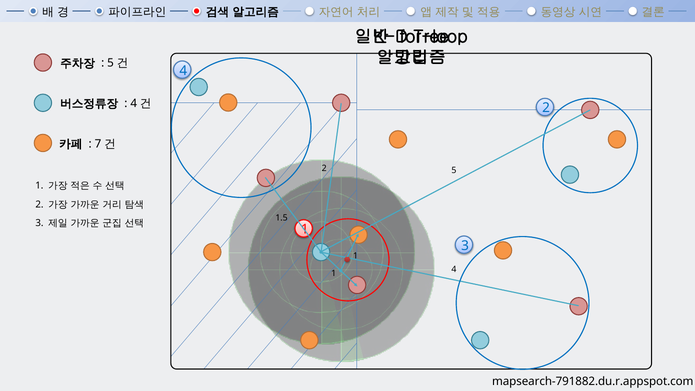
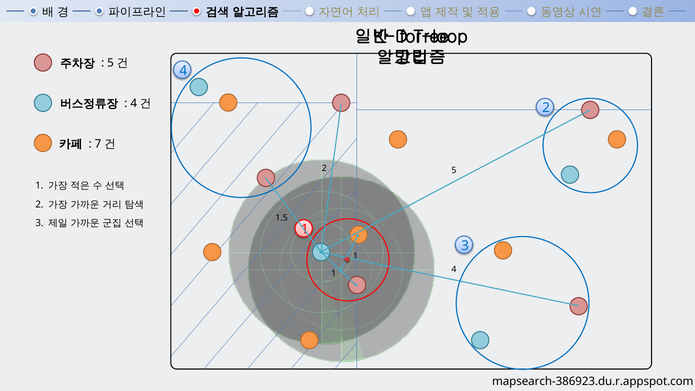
mapsearch-791882.du.r.appspot.com: mapsearch-791882.du.r.appspot.com -> mapsearch-386923.du.r.appspot.com
